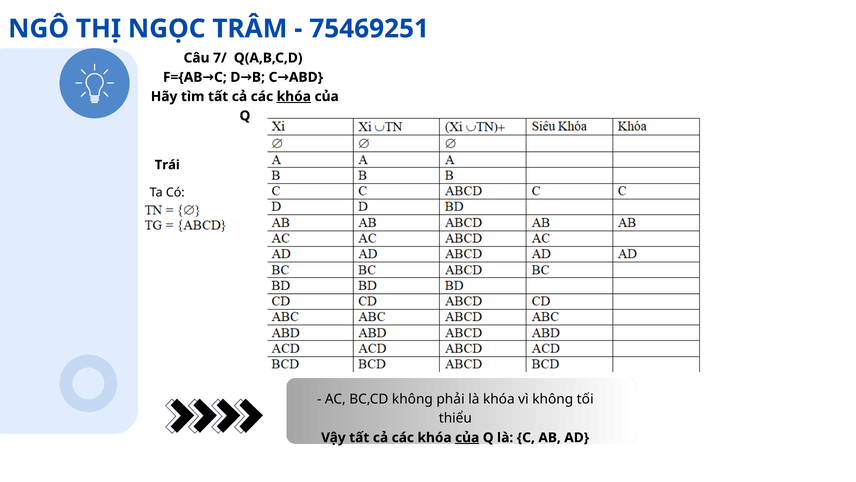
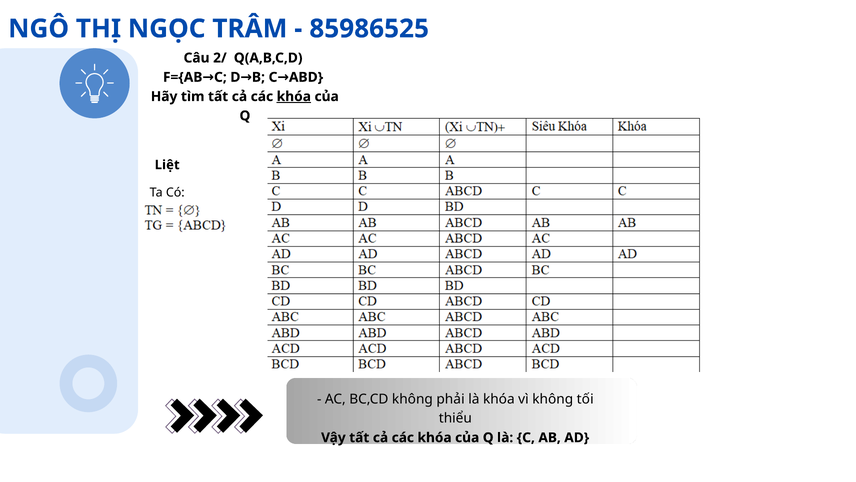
75469251: 75469251 -> 85986525
7/: 7/ -> 2/
Trái: Trái -> Liệt
của at (467, 437) underline: present -> none
